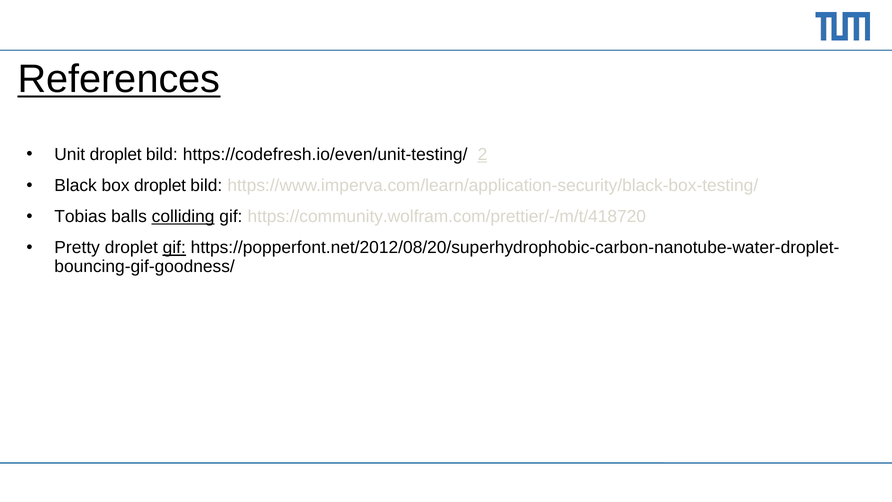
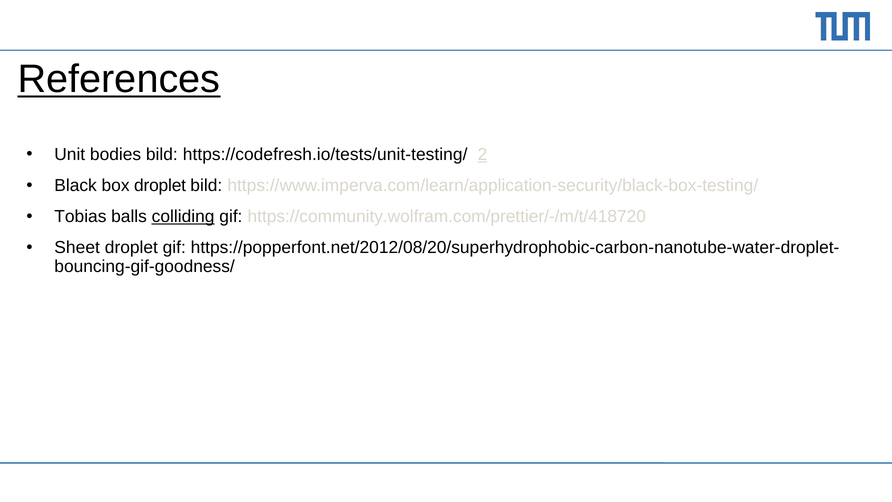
Unit droplet: droplet -> bodies
https://codefresh.io/even/unit-testing/: https://codefresh.io/even/unit-testing/ -> https://codefresh.io/tests/unit-testing/
Pretty: Pretty -> Sheet
gif at (174, 248) underline: present -> none
